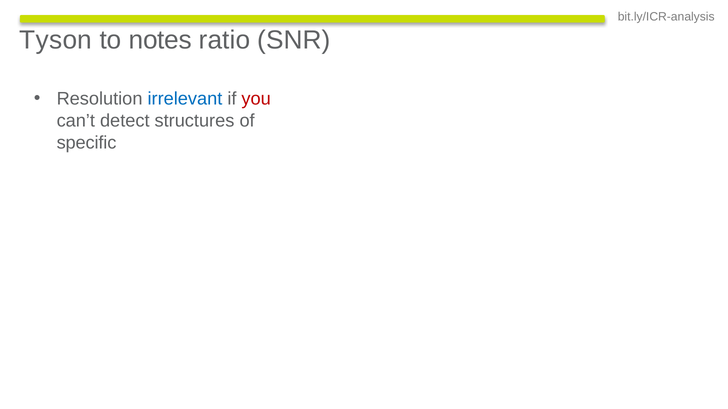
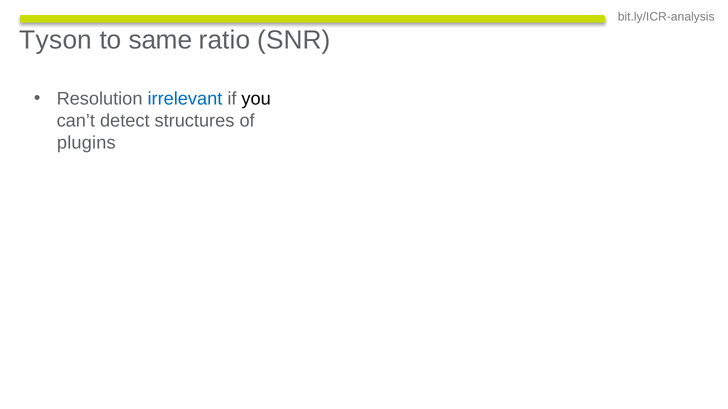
notes: notes -> same
you colour: red -> black
specific: specific -> plugins
